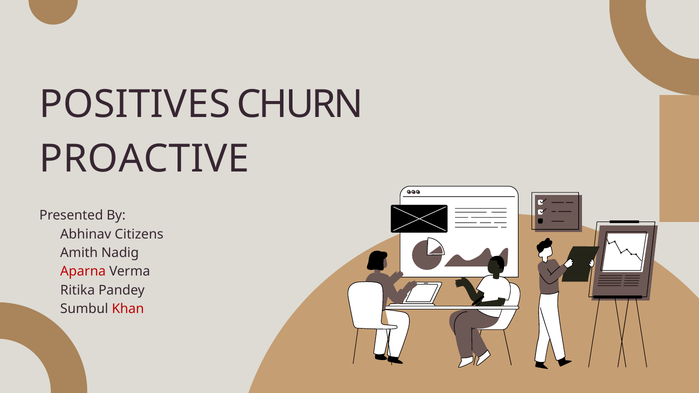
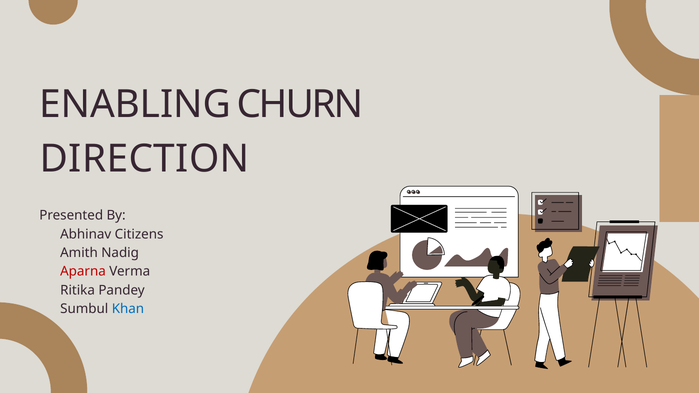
POSITIVES: POSITIVES -> ENABLING
PROACTIVE: PROACTIVE -> DIRECTION
Khan colour: red -> blue
